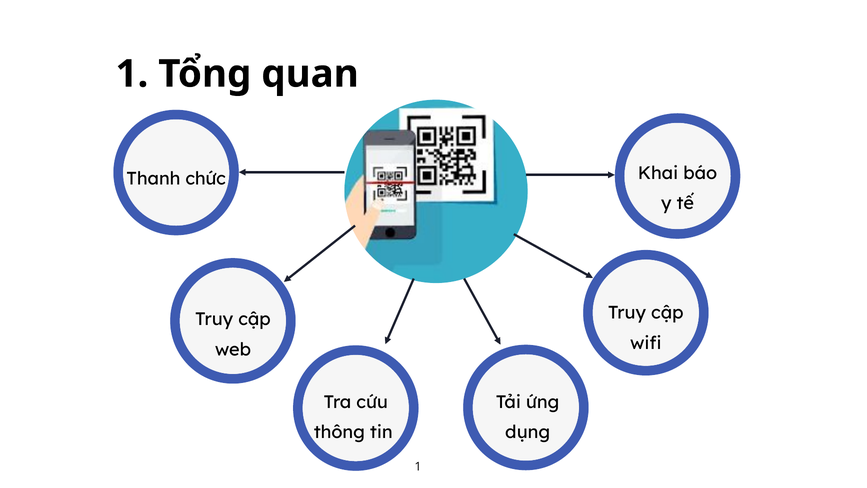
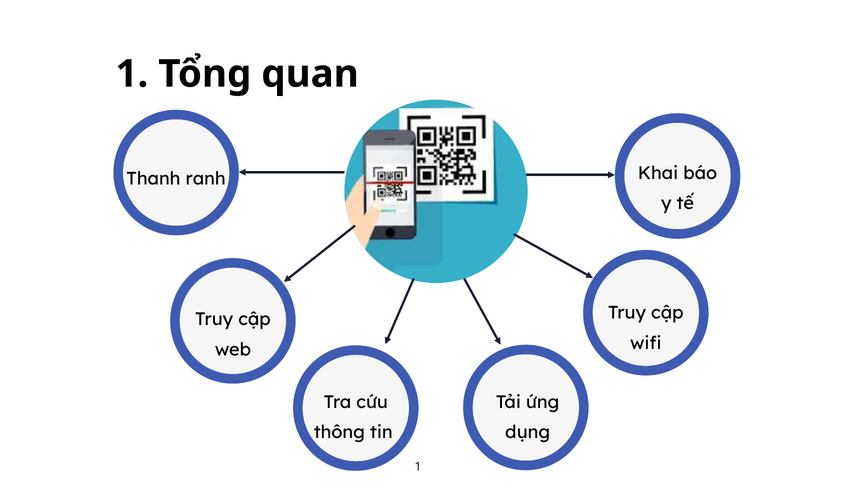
chức: chức -> ranh
